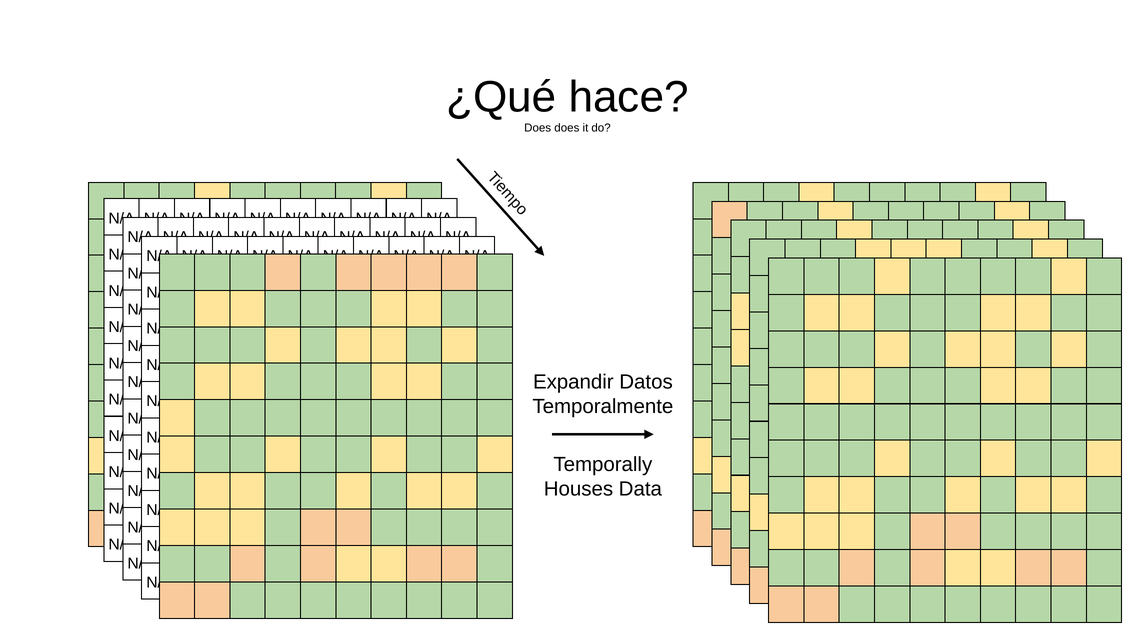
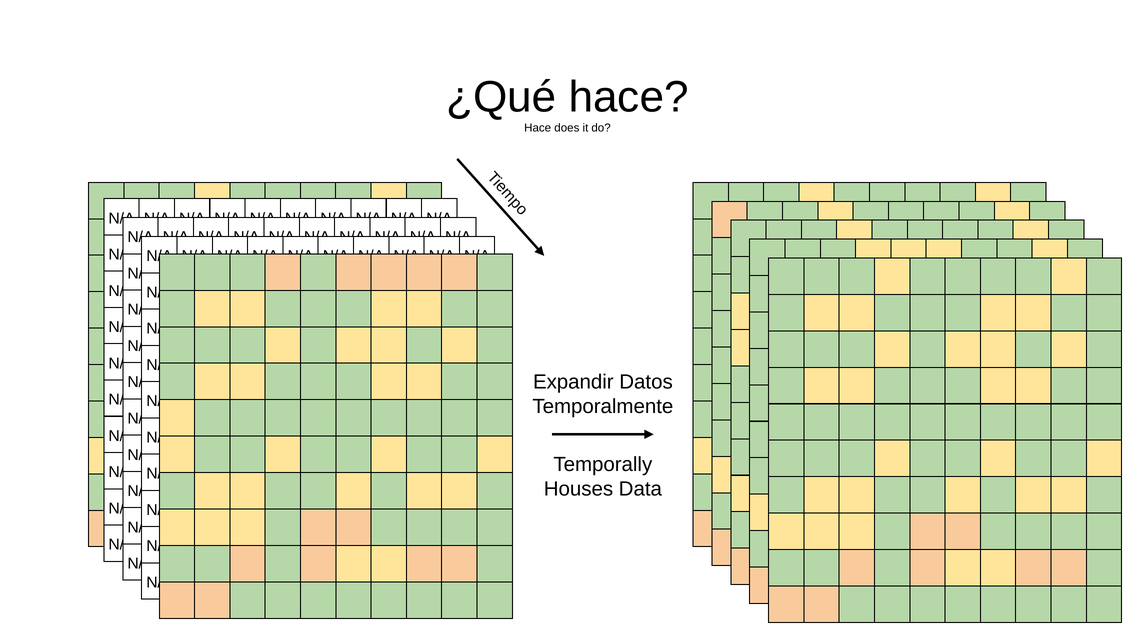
Does at (538, 128): Does -> Hace
